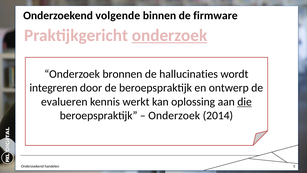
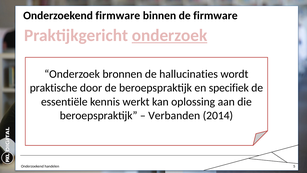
Onderzoekend volgende: volgende -> firmware
integreren: integreren -> praktische
ontwerp: ontwerp -> specifiek
evalueren: evalueren -> essentiële
die underline: present -> none
Onderzoek at (174, 115): Onderzoek -> Verbanden
